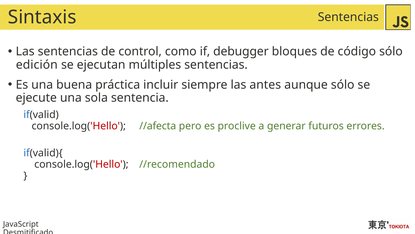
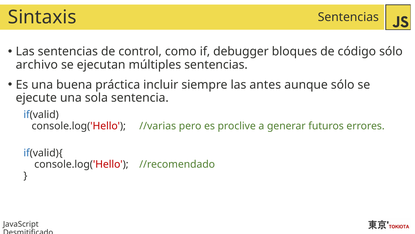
edición: edición -> archivo
//afecta: //afecta -> //varias
